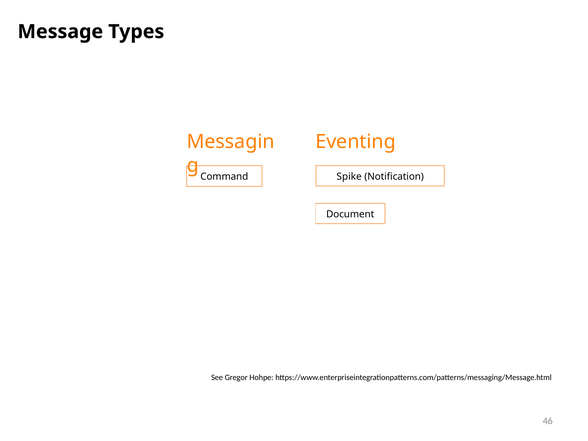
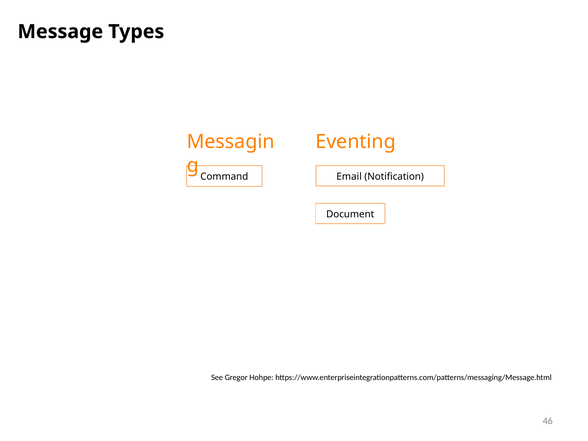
Spike: Spike -> Email
